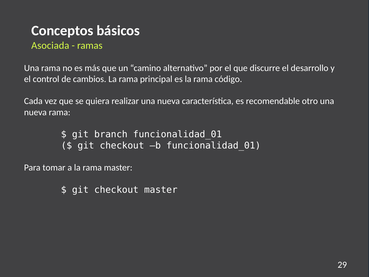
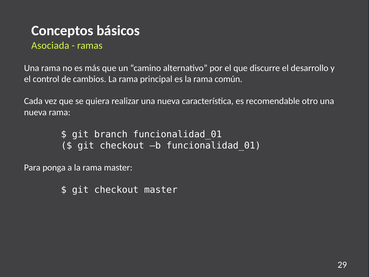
código: código -> común
tomar: tomar -> ponga
